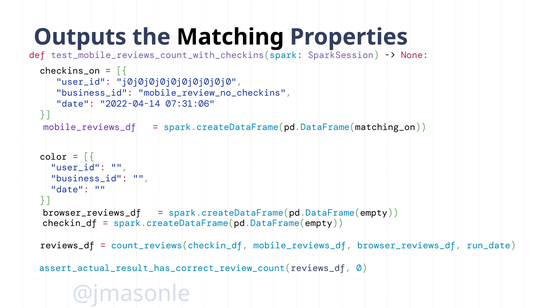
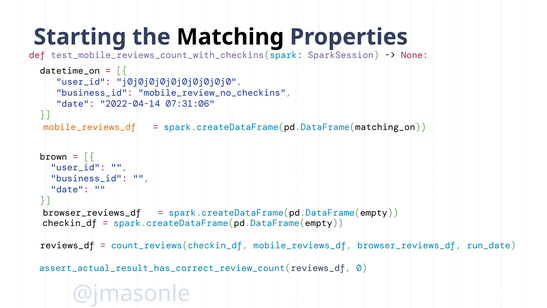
Outputs: Outputs -> Starting
checkins_on: checkins_on -> datetime_on
mobile_reviews_df at (90, 127) colour: purple -> orange
color: color -> brown
